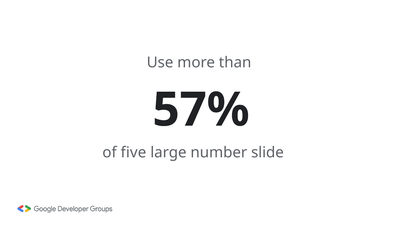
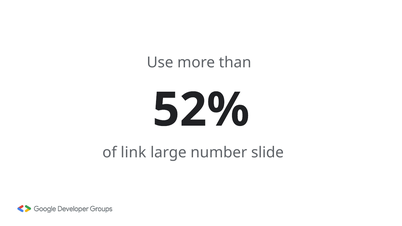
57%: 57% -> 52%
five: five -> link
